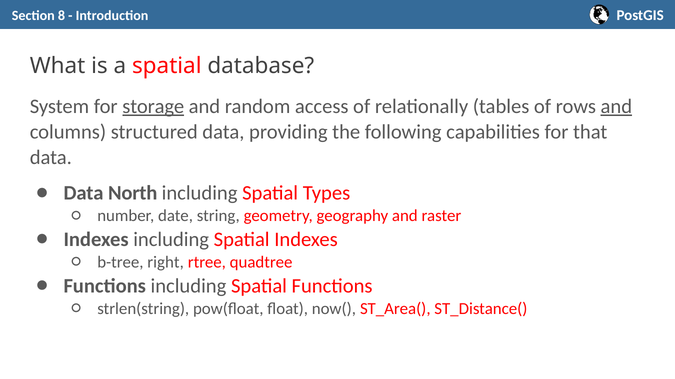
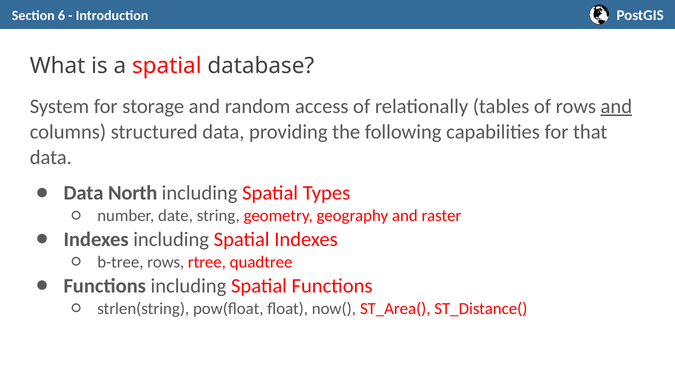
8: 8 -> 6
storage underline: present -> none
b-tree right: right -> rows
